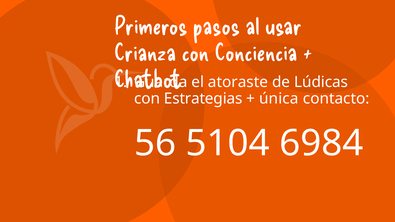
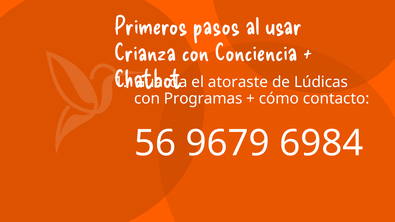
Estrategias: Estrategias -> Programas
única: única -> cómo
5104: 5104 -> 9679
